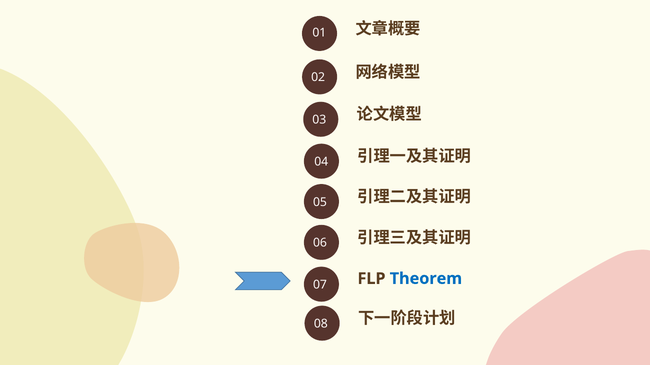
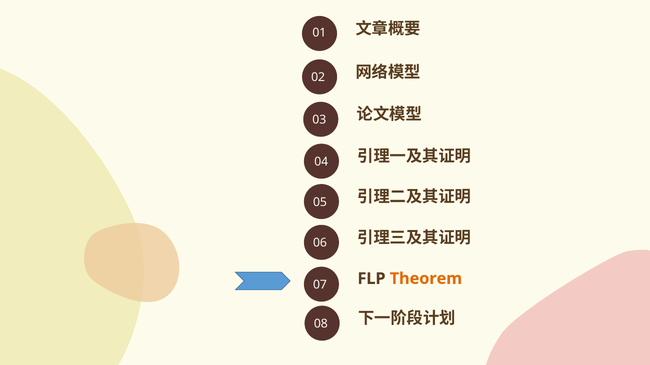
Theorem colour: blue -> orange
